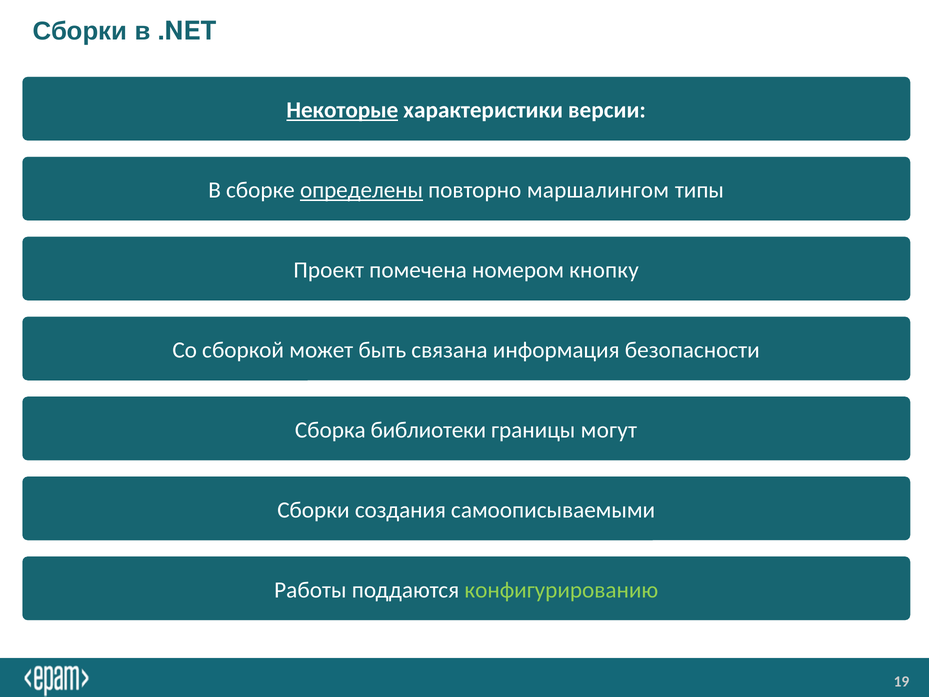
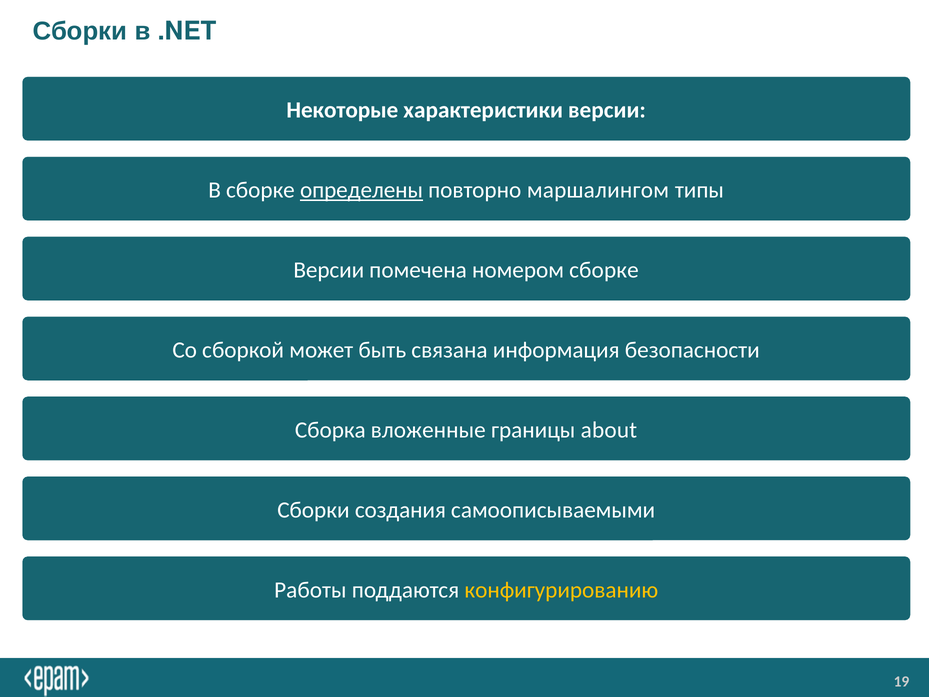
Некоторые underline: present -> none
Проект at (329, 270): Проект -> Версии
номером кнопку: кнопку -> сборке
библиотеки: библиотеки -> вложенные
могут: могут -> about
конфигурированию colour: light green -> yellow
